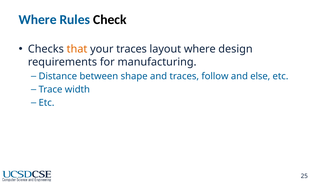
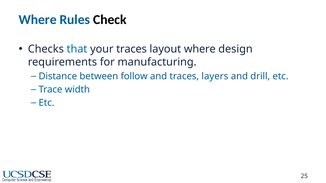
that colour: orange -> blue
shape: shape -> follow
follow: follow -> layers
else: else -> drill
